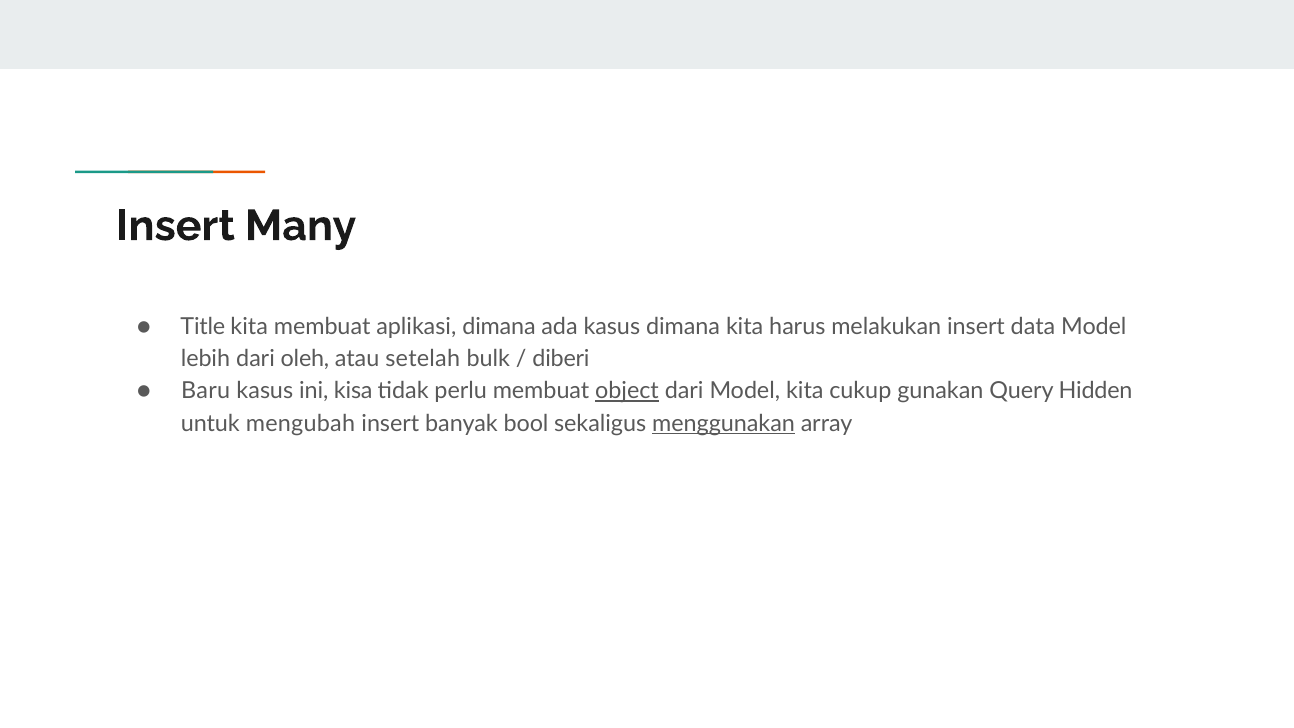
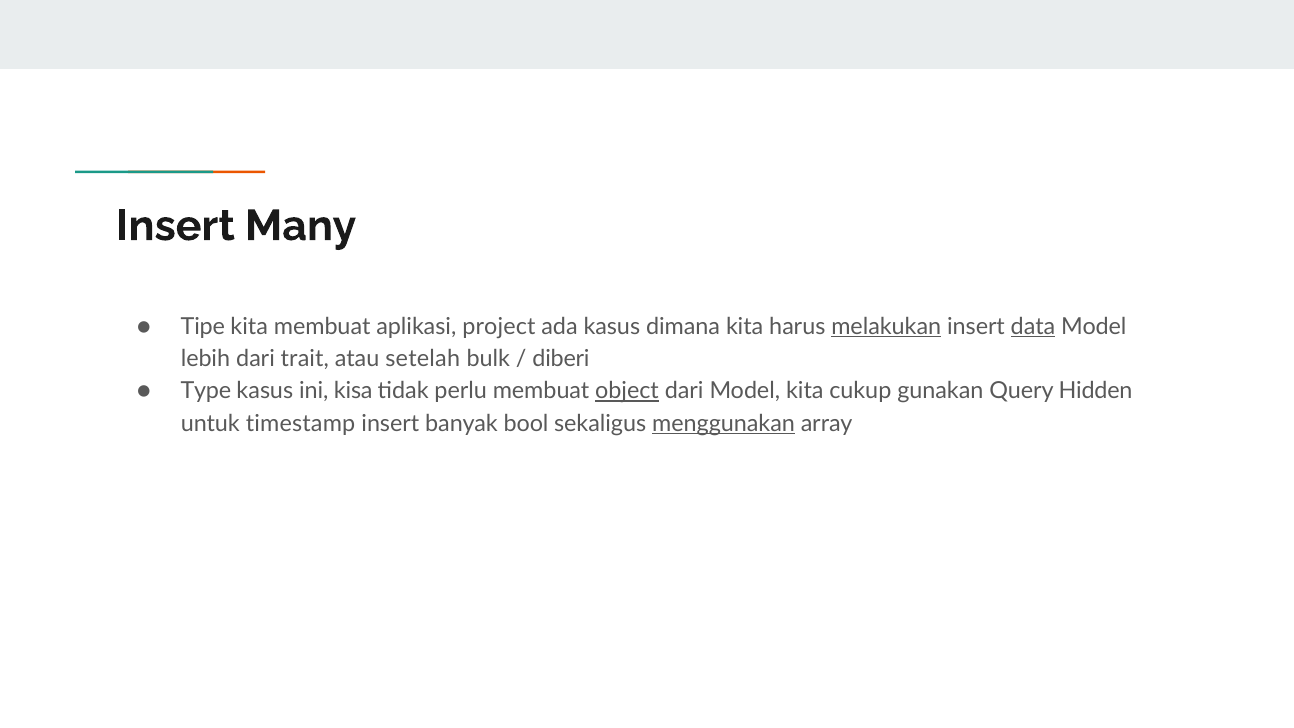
Title: Title -> Tipe
aplikasi dimana: dimana -> project
melakukan underline: none -> present
data underline: none -> present
oleh: oleh -> trait
Baru: Baru -> Type
mengubah: mengubah -> timestamp
